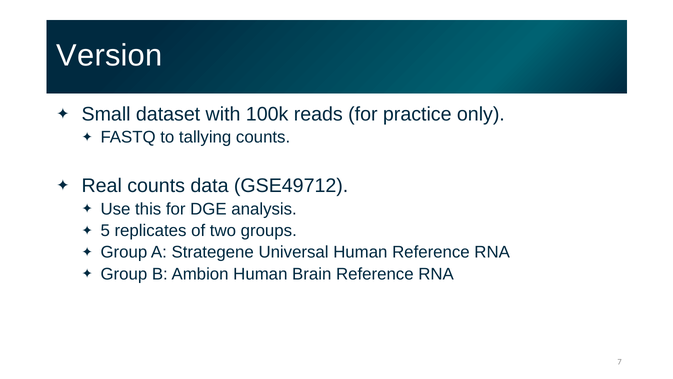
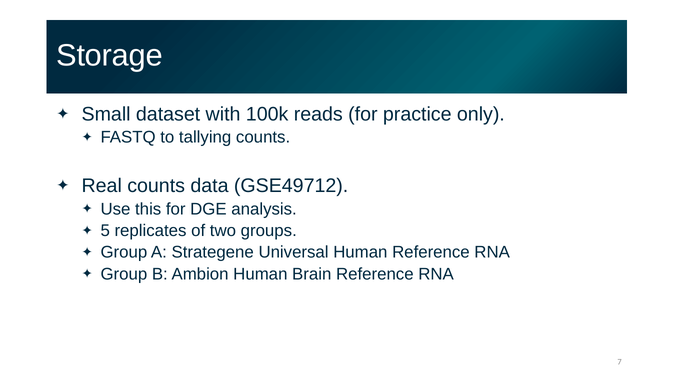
Version: Version -> Storage
